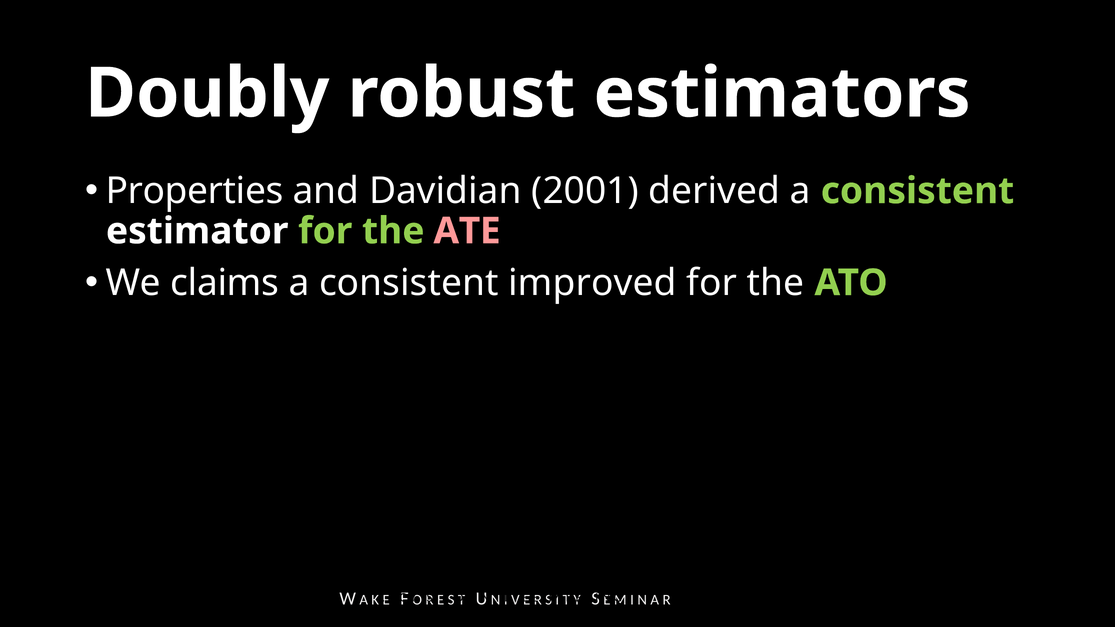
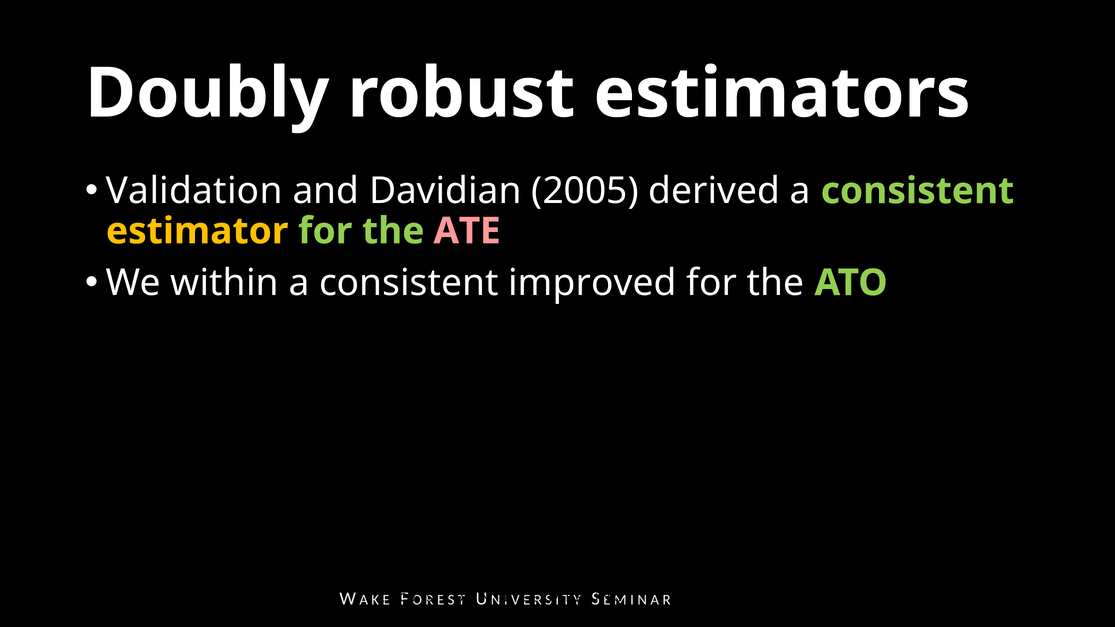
Properties: Properties -> Validation
2001: 2001 -> 2005
estimator colour: white -> yellow
claims: claims -> within
